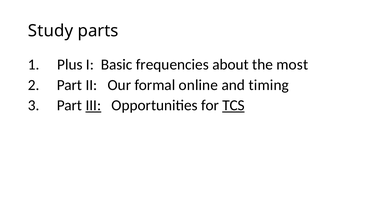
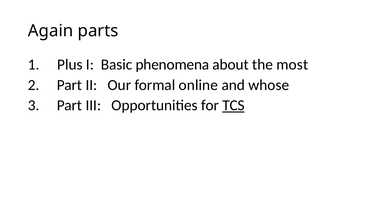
Study: Study -> Again
frequencies: frequencies -> phenomena
timing: timing -> whose
III underline: present -> none
